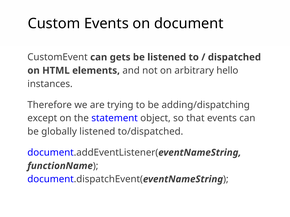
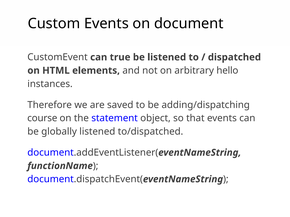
gets: gets -> true
trying: trying -> saved
except: except -> course
